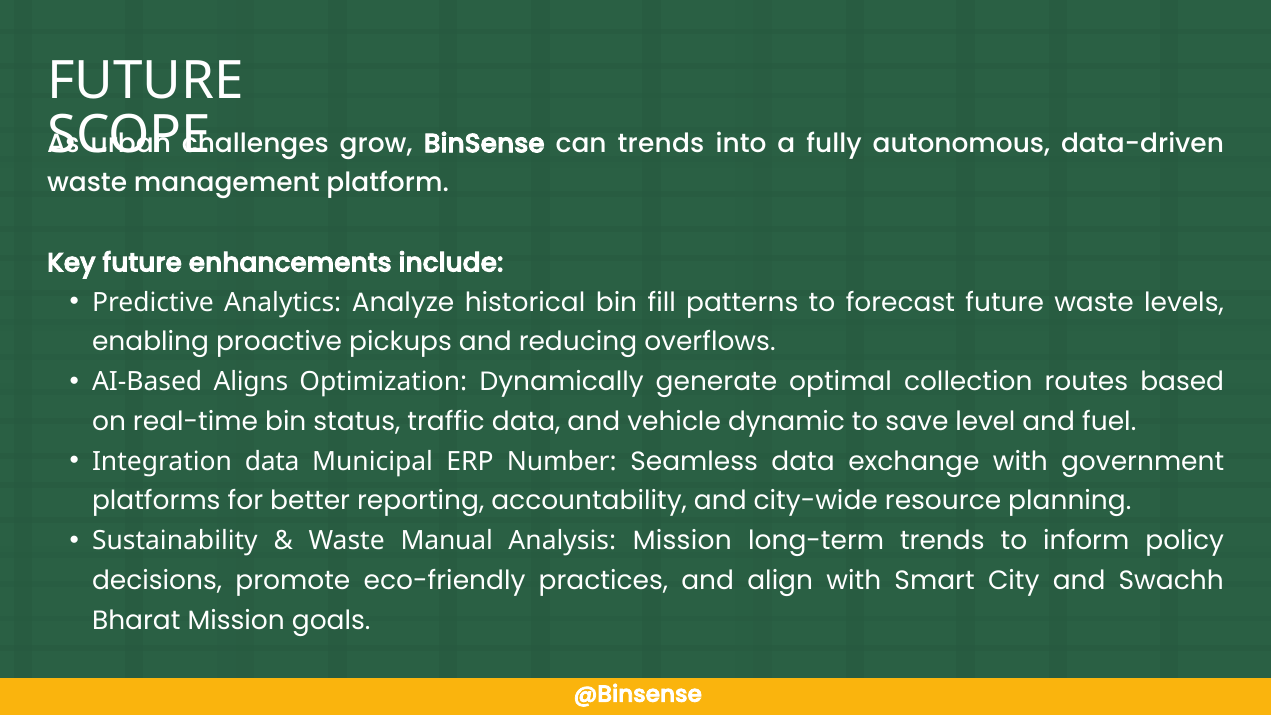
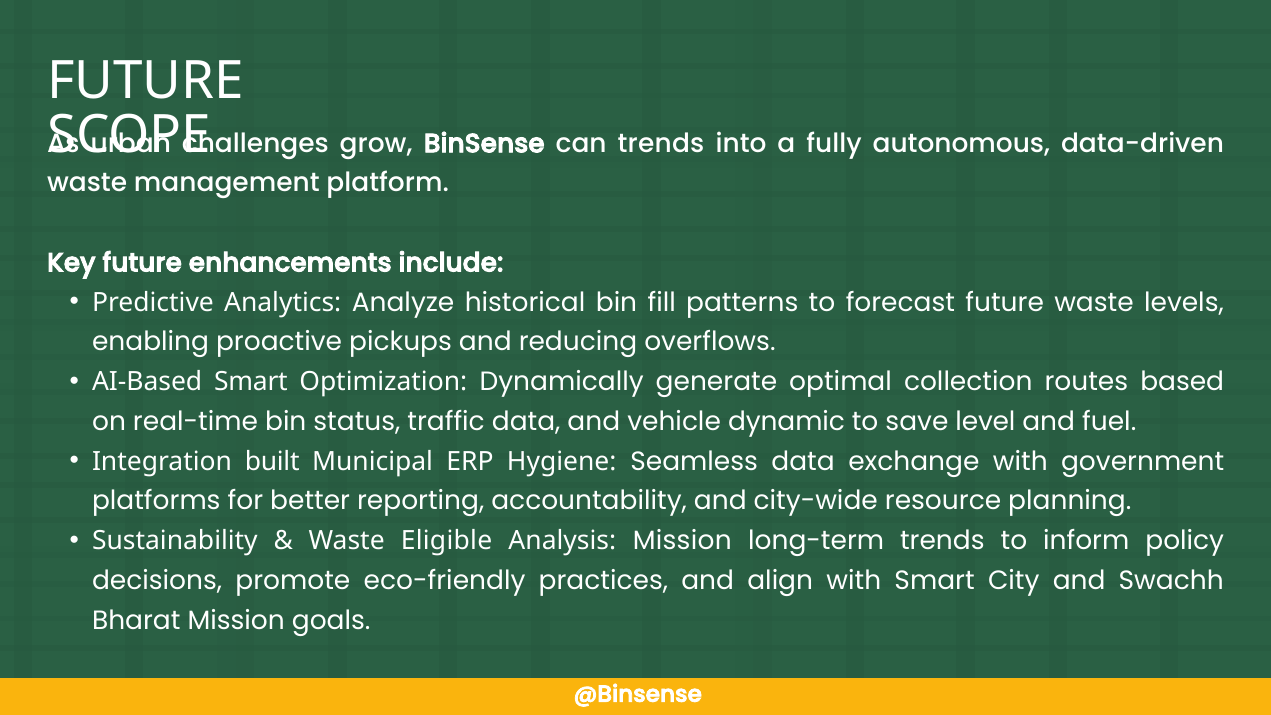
AI-Based Aligns: Aligns -> Smart
Integration data: data -> built
Number: Number -> Hygiene
Manual: Manual -> Eligible
